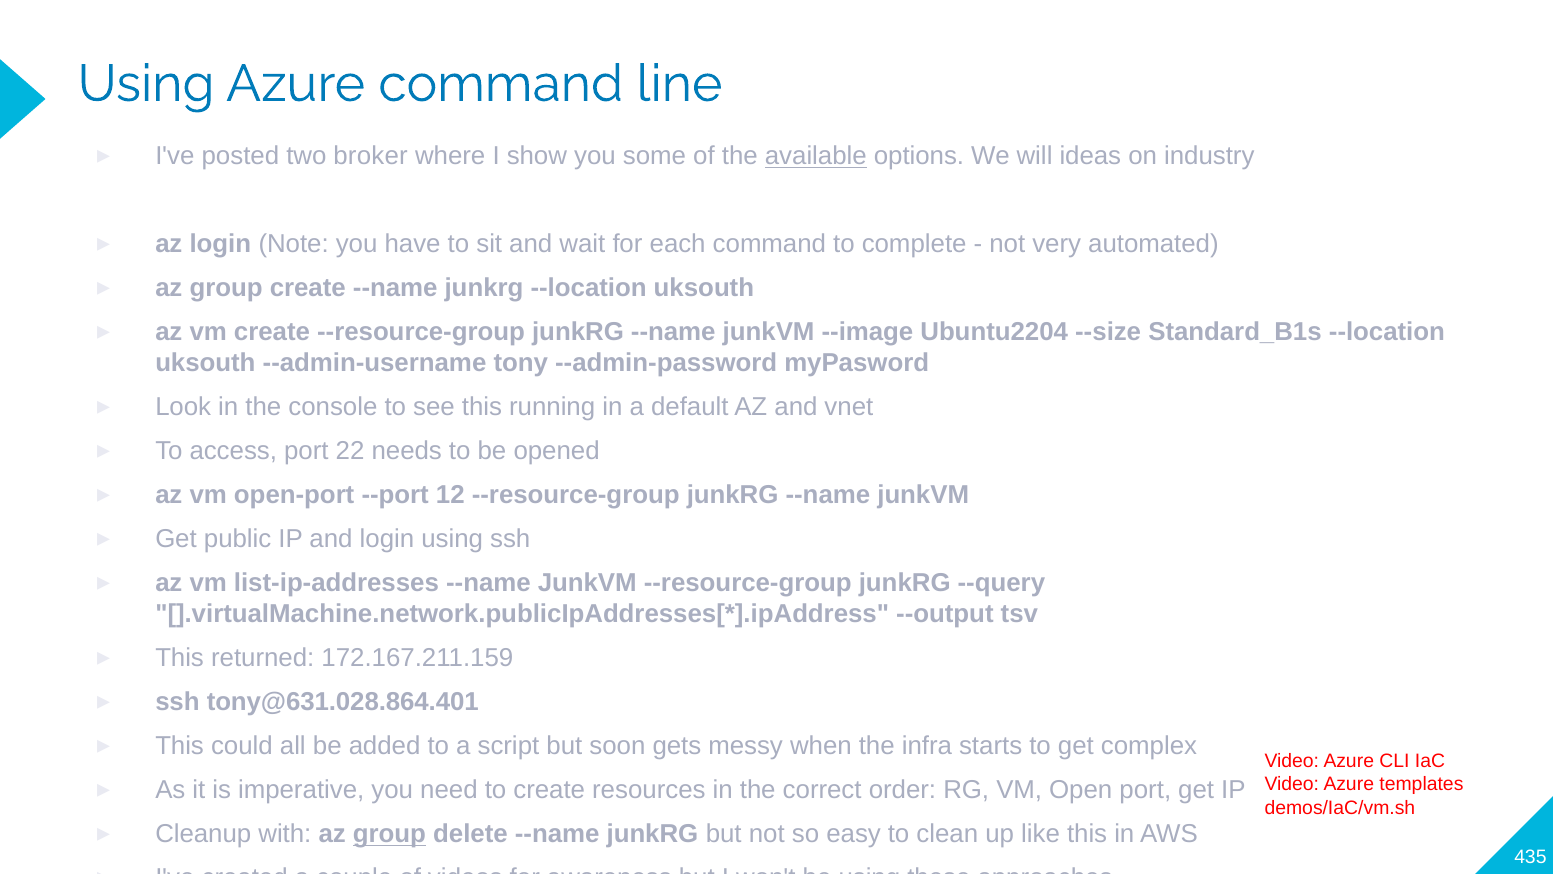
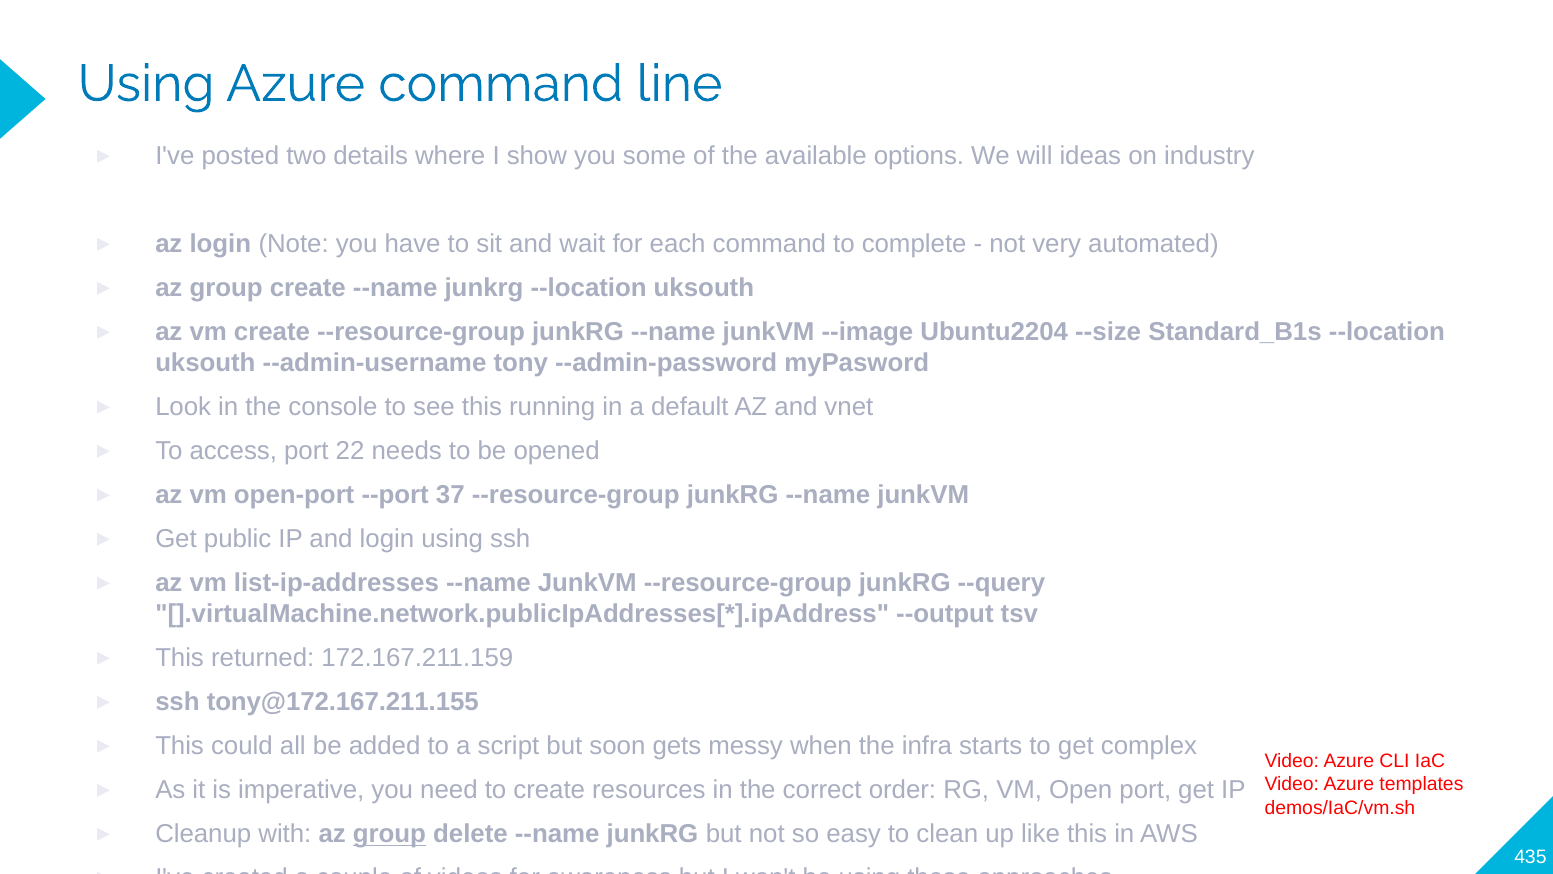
broker: broker -> details
available underline: present -> none
12: 12 -> 37
tony@631.028.864.401: tony@631.028.864.401 -> tony@172.167.211.155
